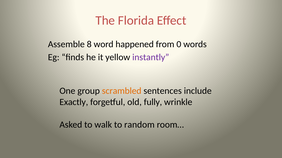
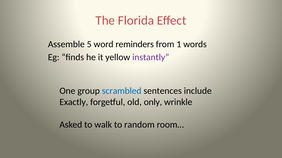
8: 8 -> 5
happened: happened -> reminders
0: 0 -> 1
scrambled colour: orange -> blue
fully: fully -> only
